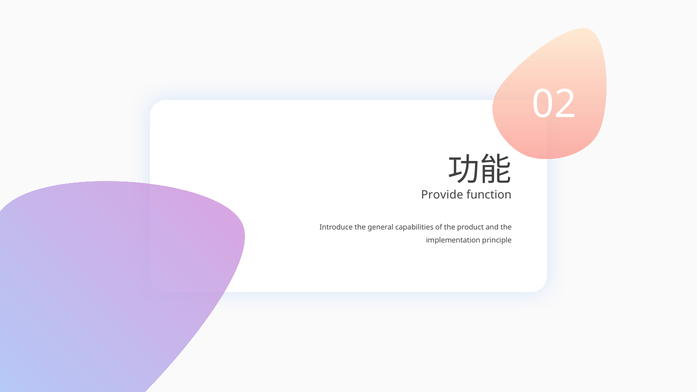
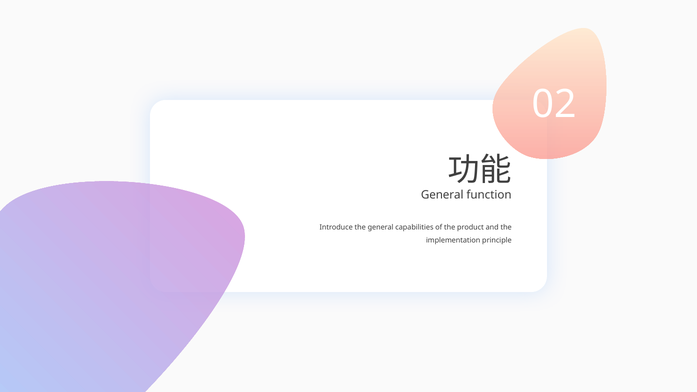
Provide at (442, 195): Provide -> General
